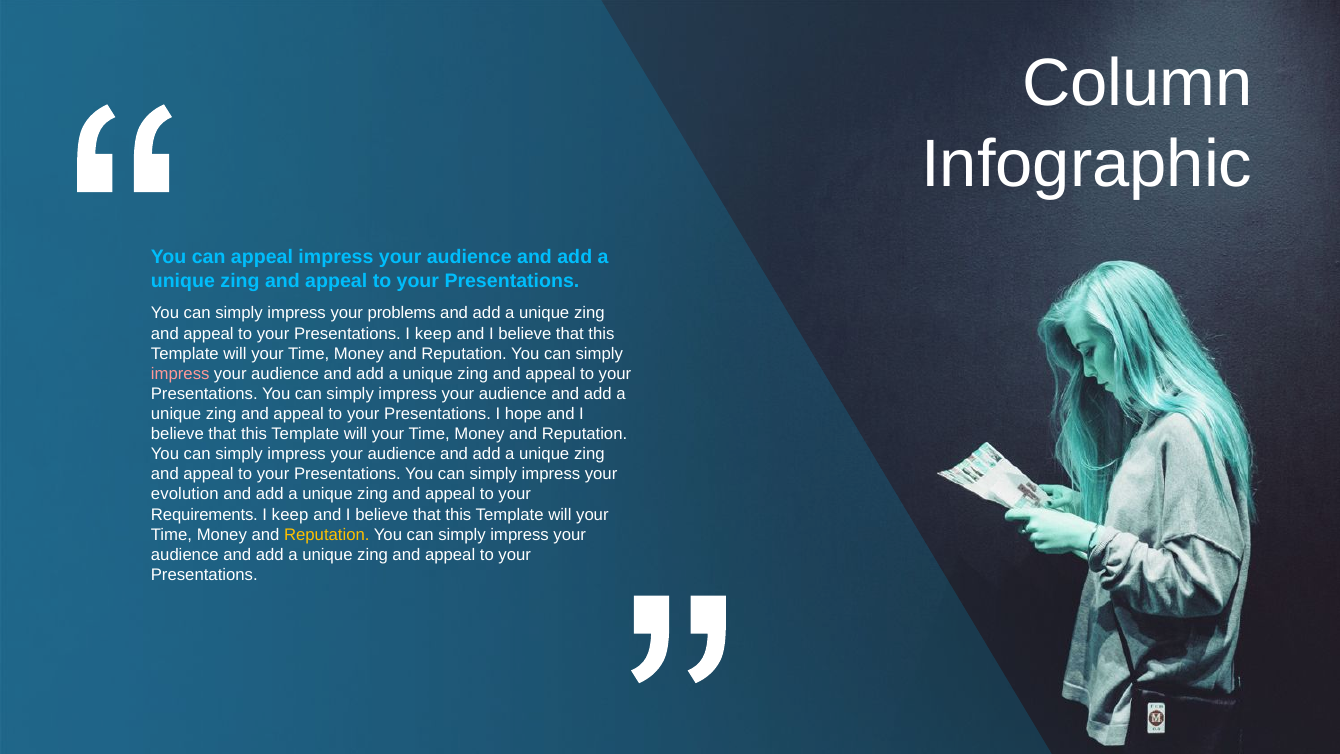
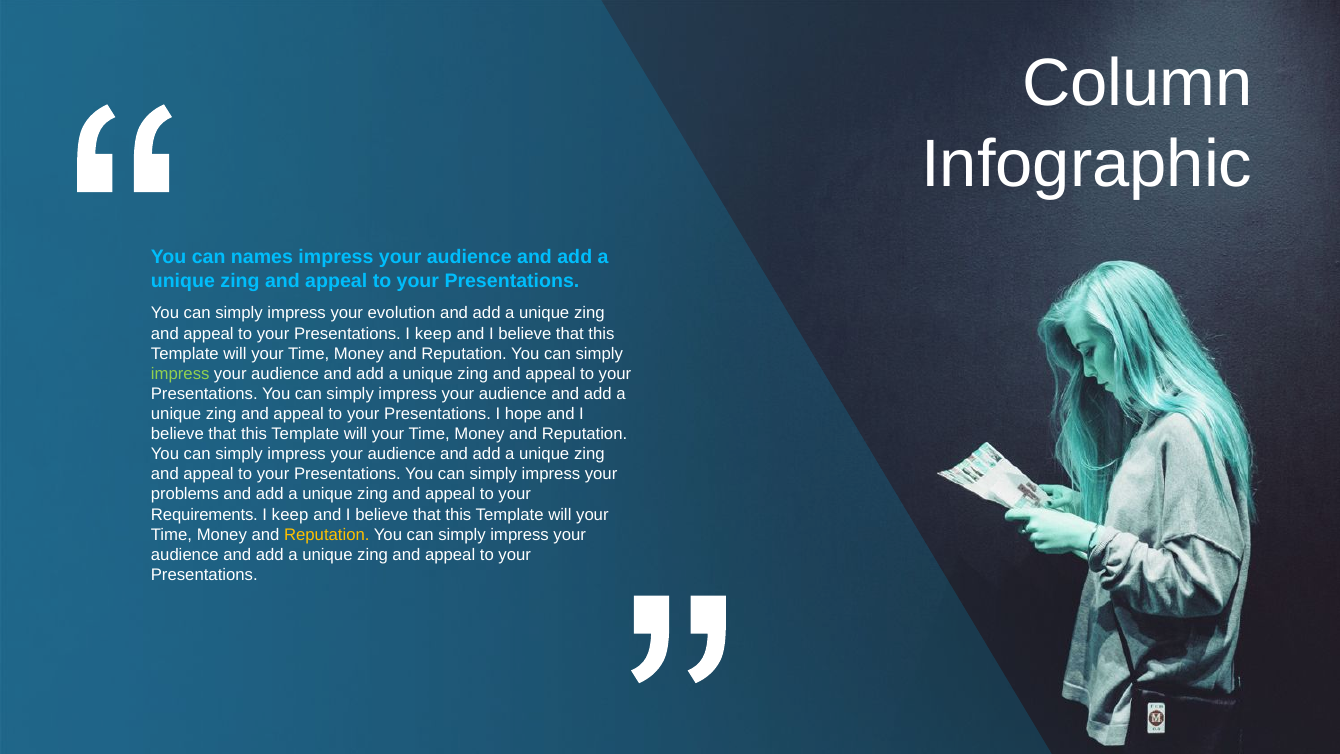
can appeal: appeal -> names
problems: problems -> evolution
impress at (180, 374) colour: pink -> light green
evolution: evolution -> problems
